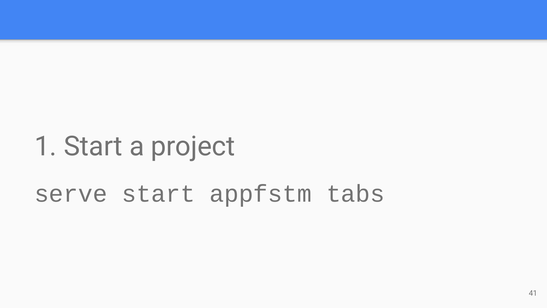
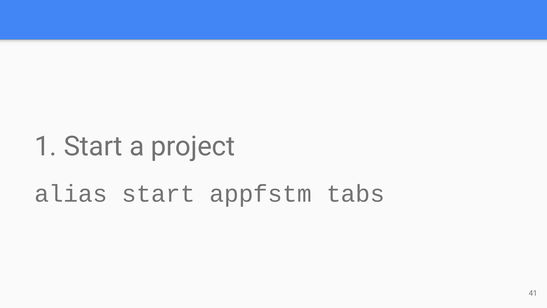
serve: serve -> alias
